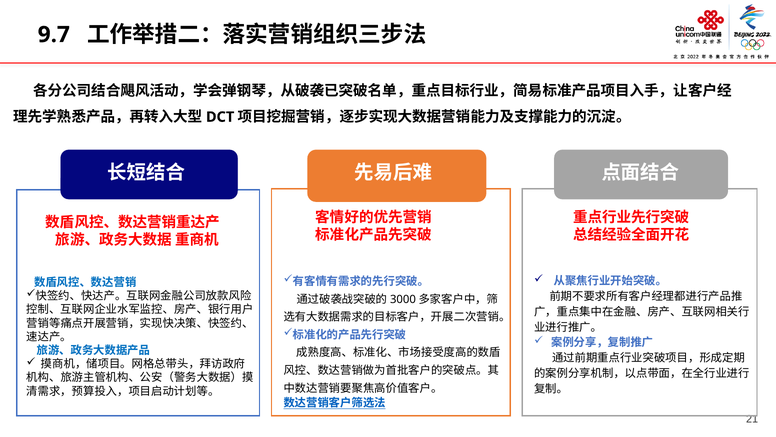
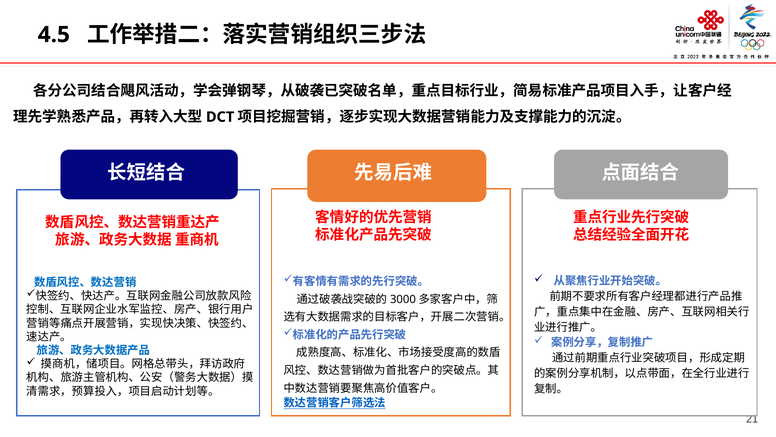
9.7: 9.7 -> 4.5
